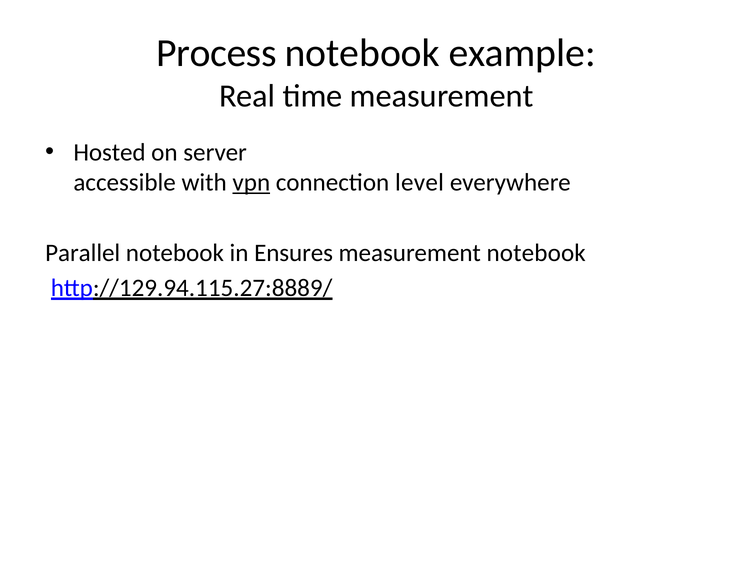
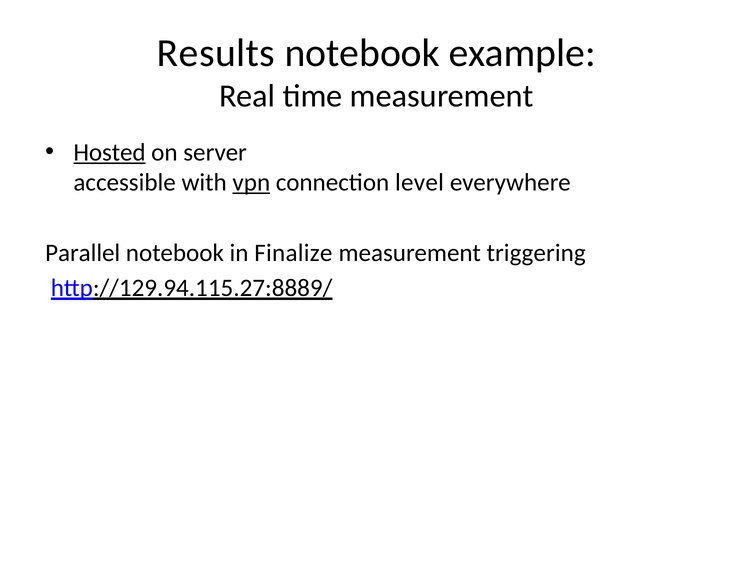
Process: Process -> Results
Hosted underline: none -> present
Ensures: Ensures -> Finalize
measurement notebook: notebook -> triggering
